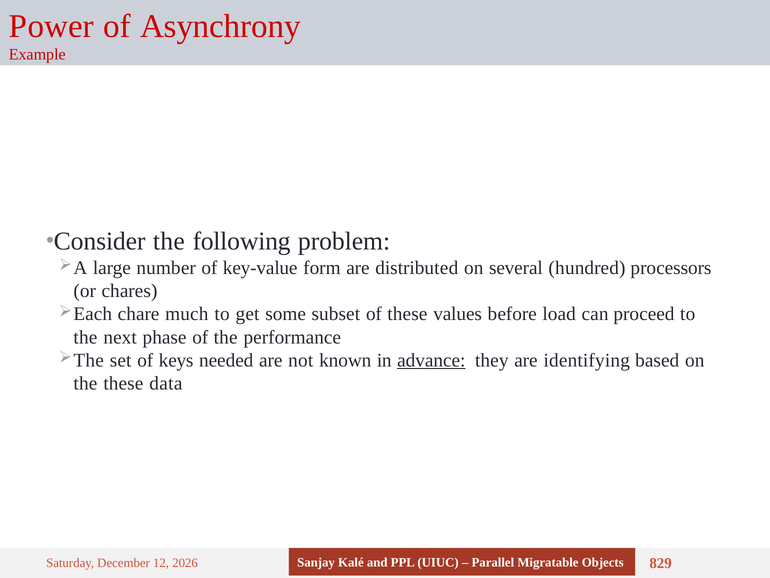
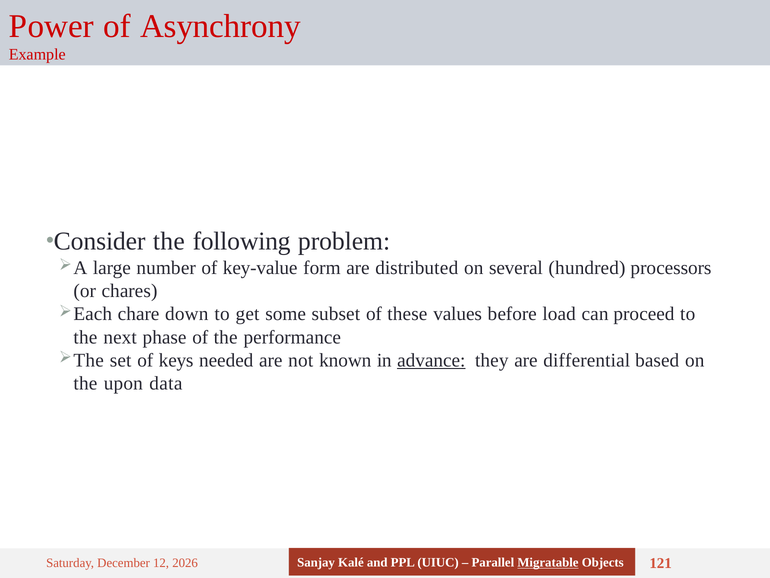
much: much -> down
identifying: identifying -> differential
the these: these -> upon
Migratable underline: none -> present
829: 829 -> 121
